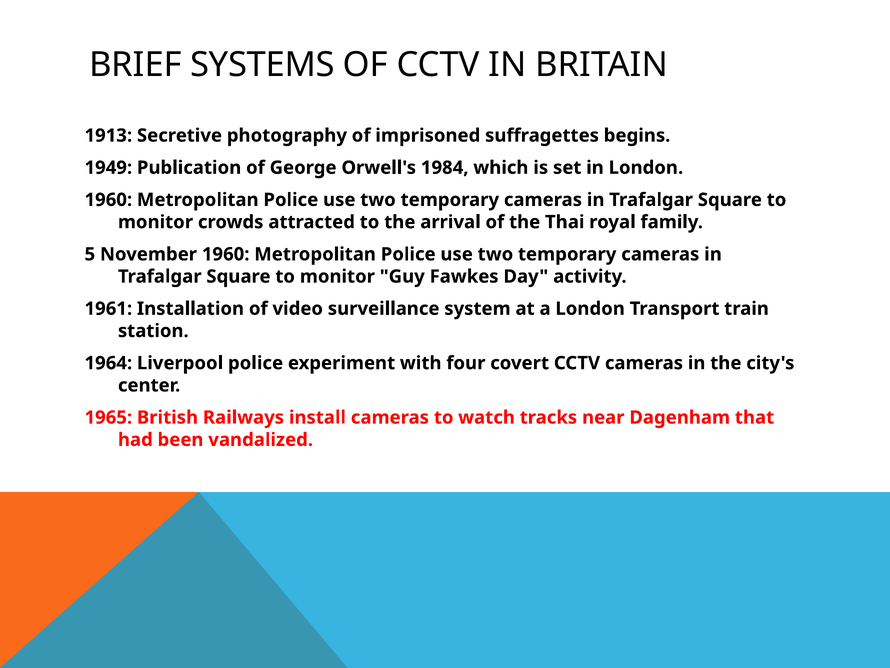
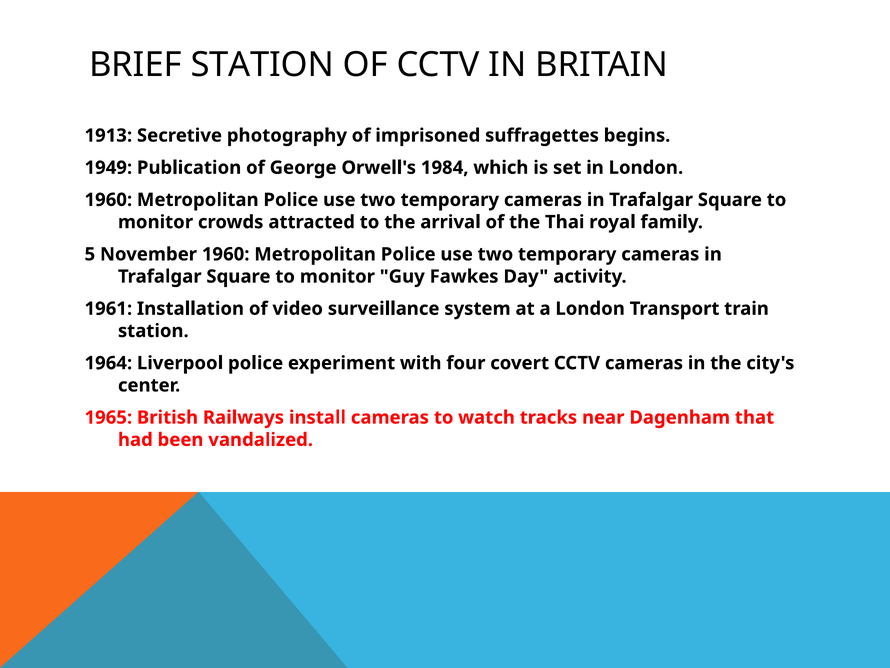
BRIEF SYSTEMS: SYSTEMS -> STATION
